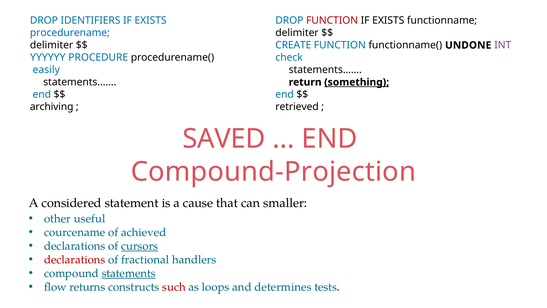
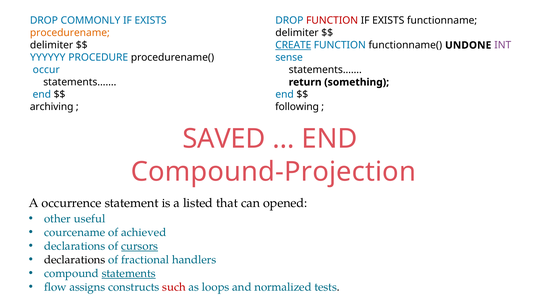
IDENTIFIERS: IDENTIFIERS -> COMMONLY
procedurename colour: blue -> orange
CREATE underline: none -> present
check: check -> sense
easily: easily -> occur
something underline: present -> none
retrieved: retrieved -> following
considered: considered -> occurrence
cause: cause -> listed
smaller: smaller -> opened
declarations at (75, 260) colour: red -> black
returns: returns -> assigns
determines: determines -> normalized
